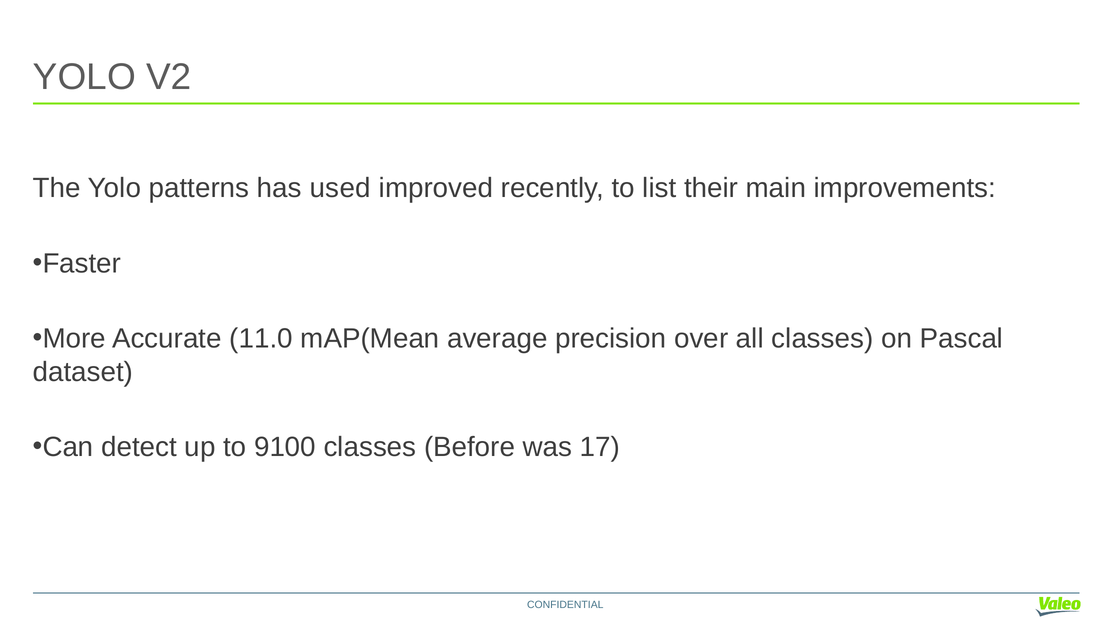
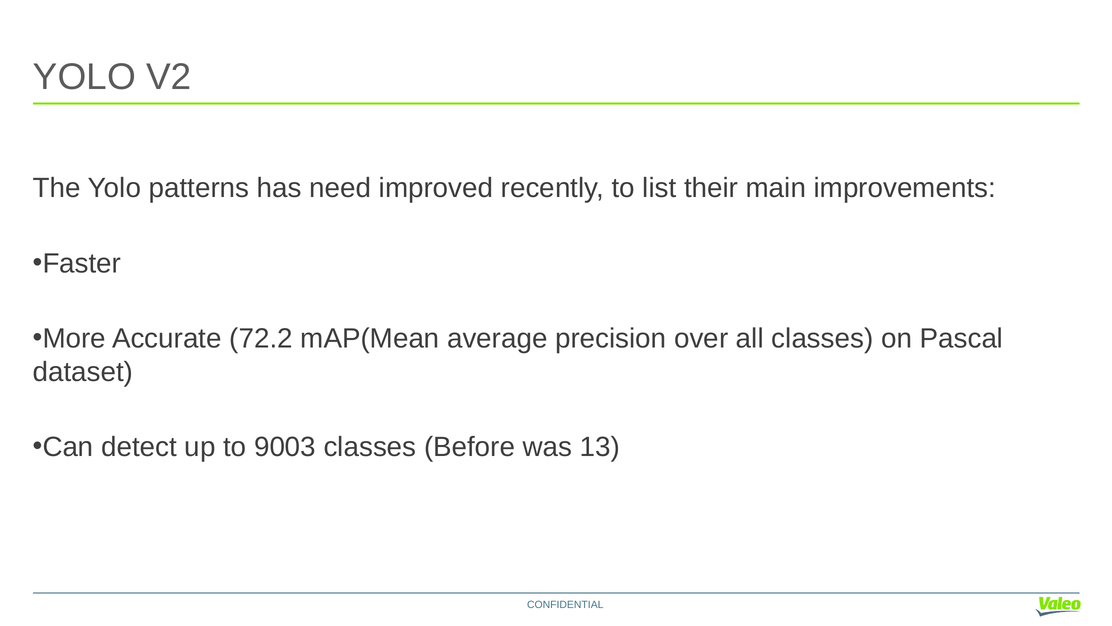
used: used -> need
11.0: 11.0 -> 72.2
9100: 9100 -> 9003
17: 17 -> 13
